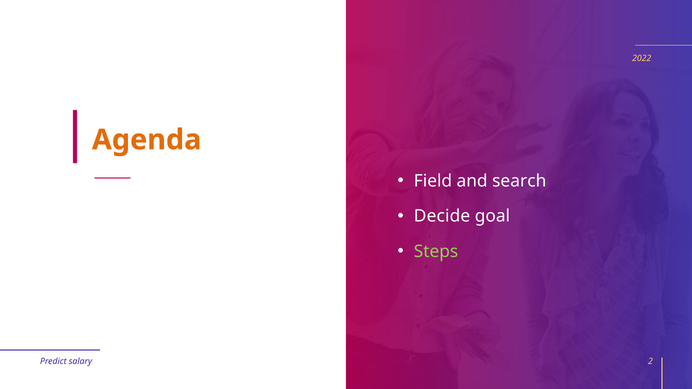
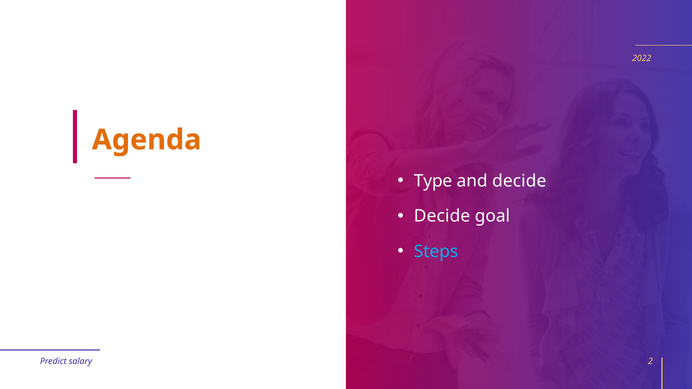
Field: Field -> Type
and search: search -> decide
Steps colour: light green -> light blue
